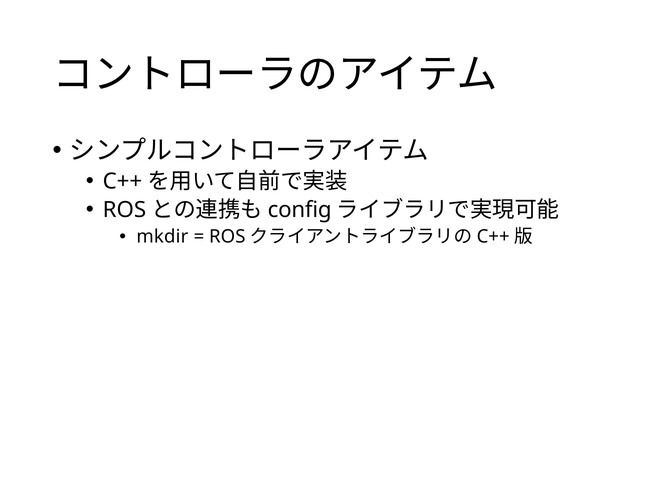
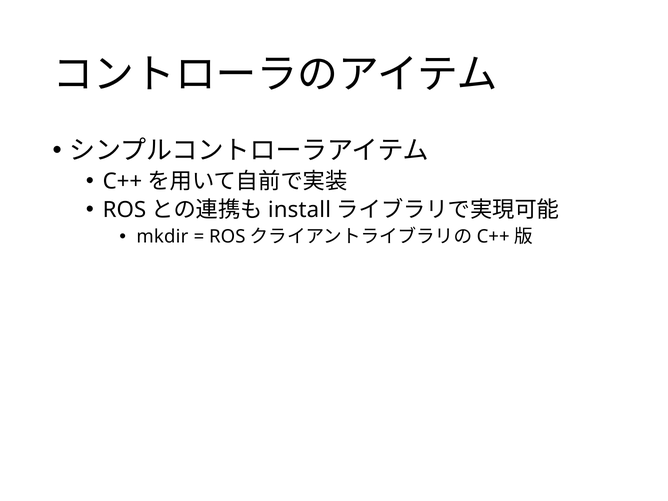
config: config -> install
